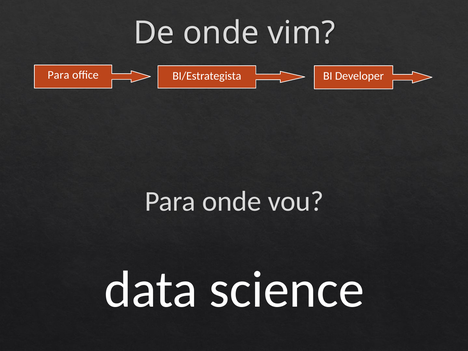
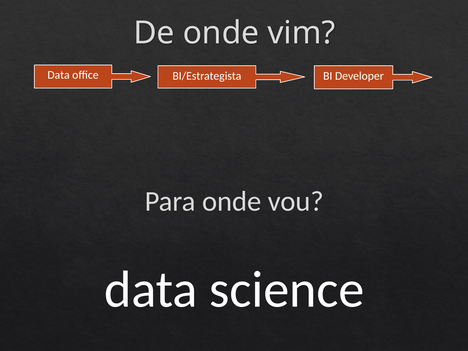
Para at (58, 75): Para -> Data
